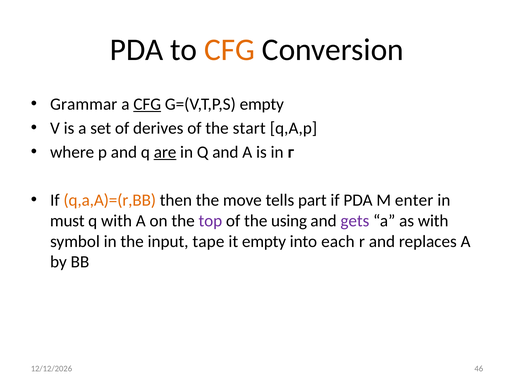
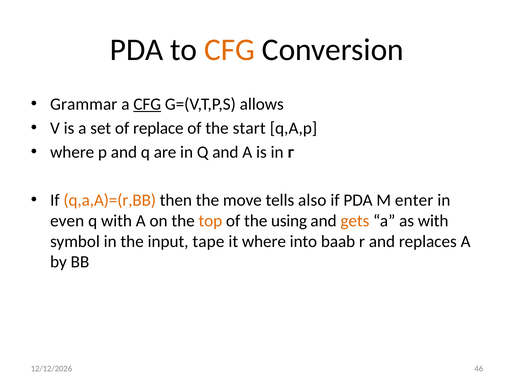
G=(V,T,P,S empty: empty -> allows
derives: derives -> replace
are underline: present -> none
part: part -> also
must: must -> even
top colour: purple -> orange
gets colour: purple -> orange
it empty: empty -> where
each: each -> baab
